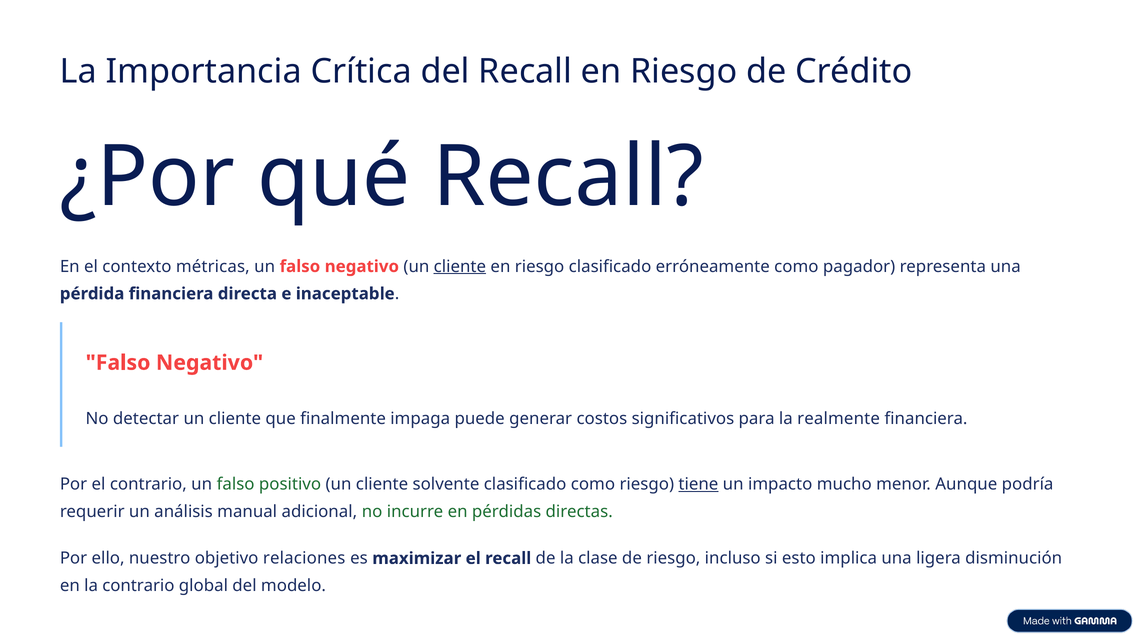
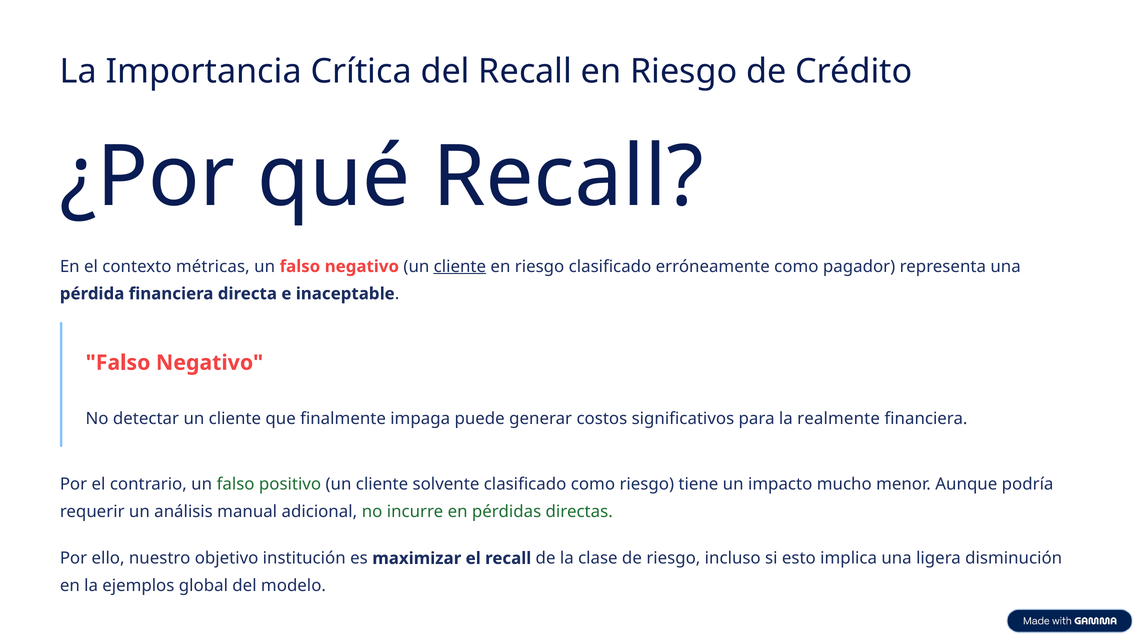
tiene underline: present -> none
relaciones: relaciones -> institución
la contrario: contrario -> ejemplos
